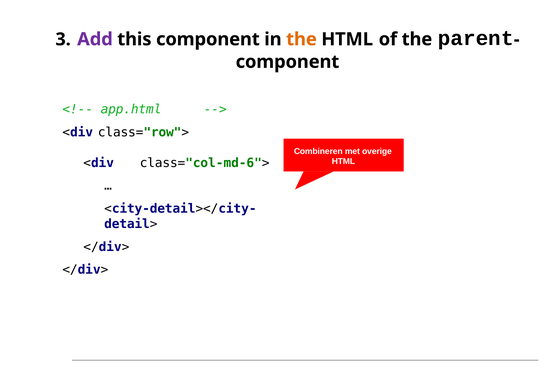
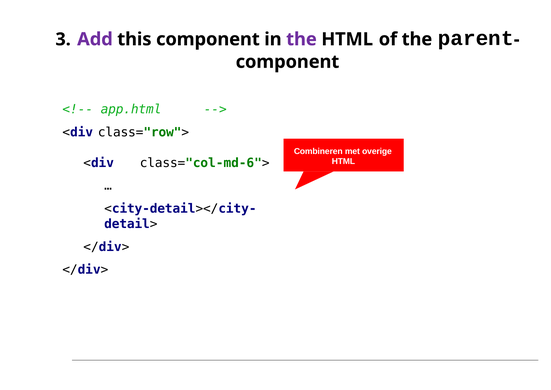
the at (301, 39) colour: orange -> purple
